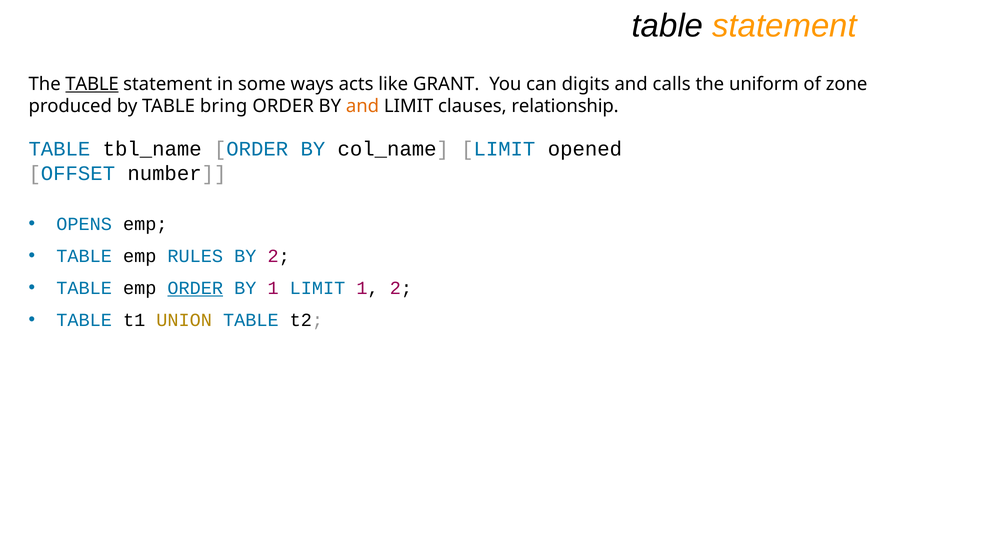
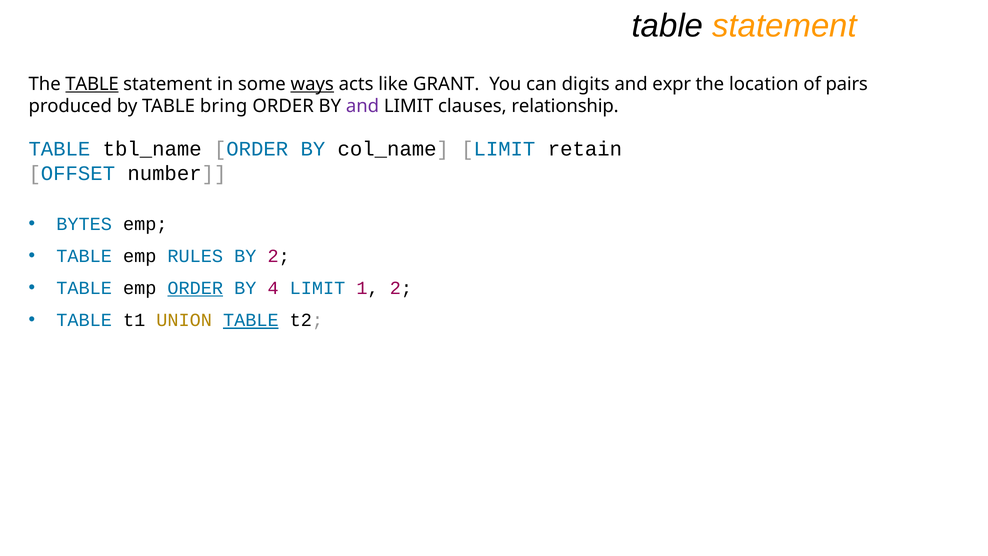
ways underline: none -> present
calls: calls -> expr
uniform: uniform -> location
zone: zone -> pairs
and at (363, 106) colour: orange -> purple
opened: opened -> retain
OPENS: OPENS -> BYTES
BY 1: 1 -> 4
TABLE at (251, 320) underline: none -> present
